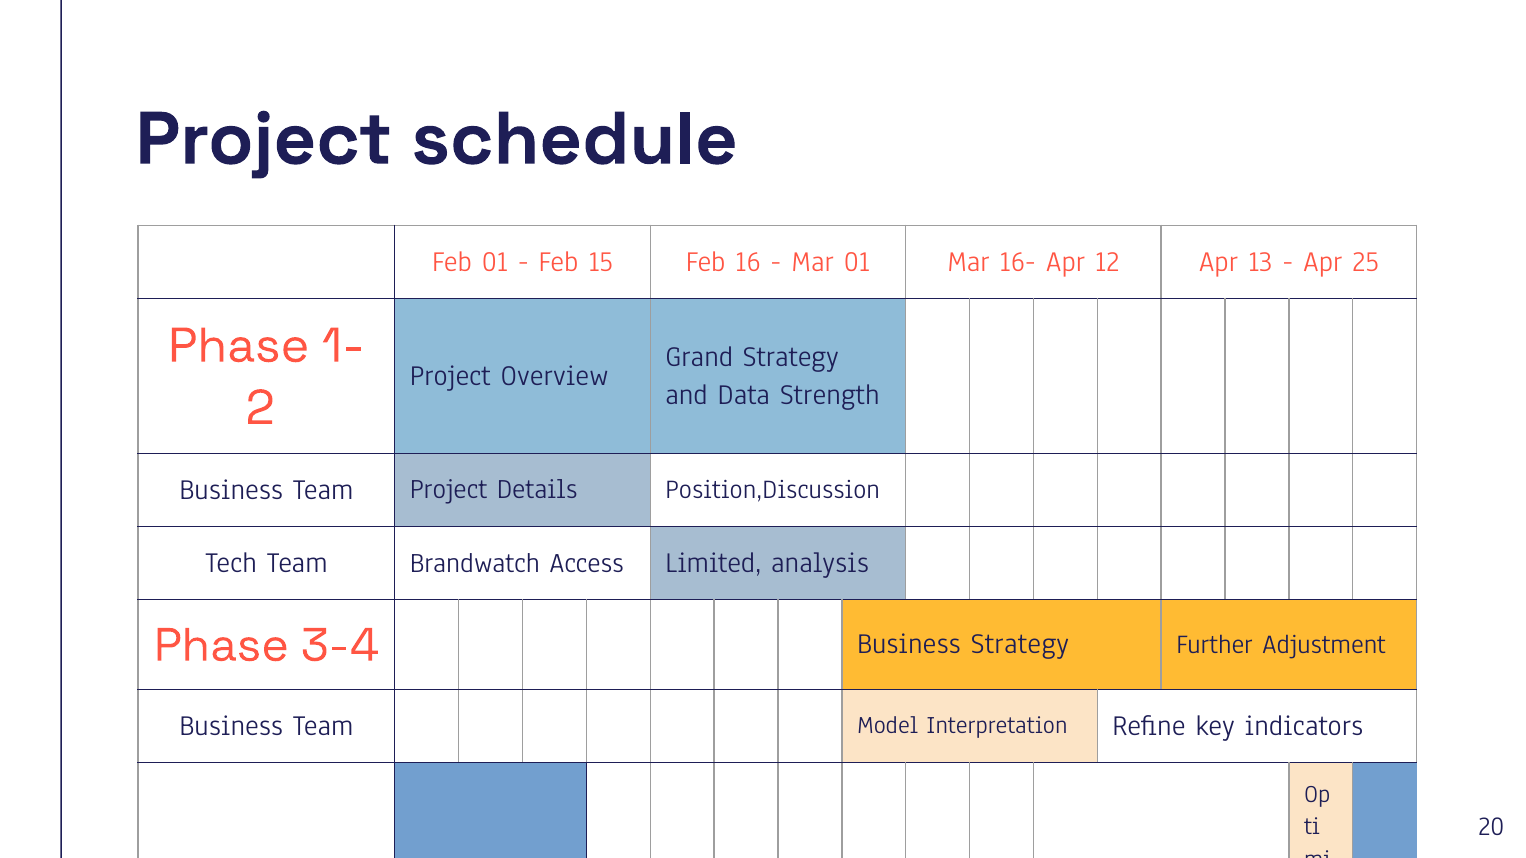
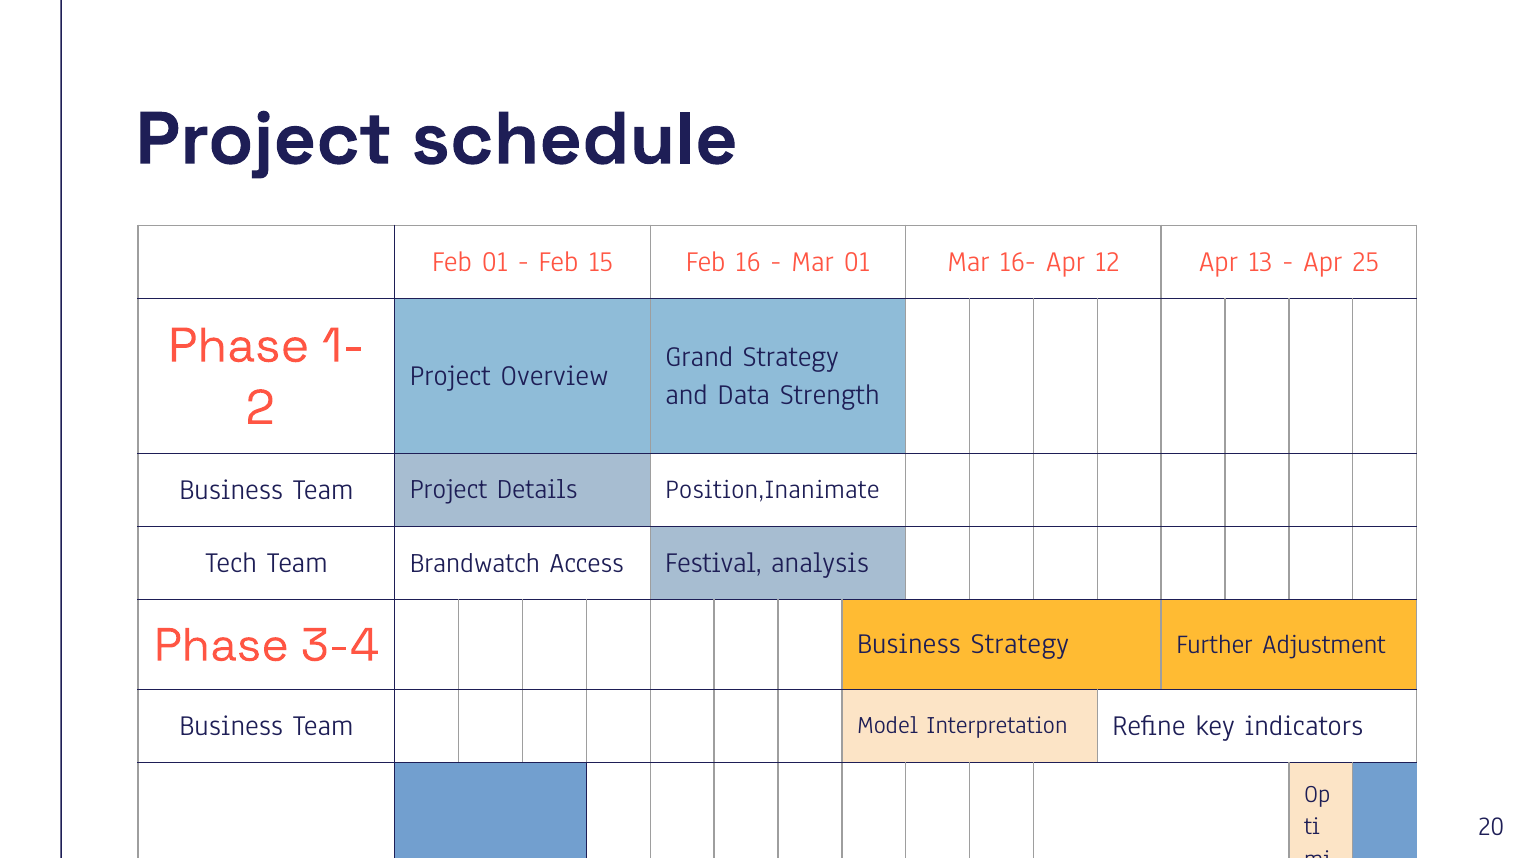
Position,Discussion: Position,Discussion -> Position,Inanimate
Limited: Limited -> Festival
